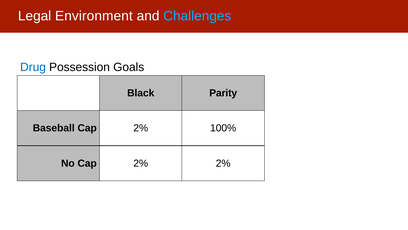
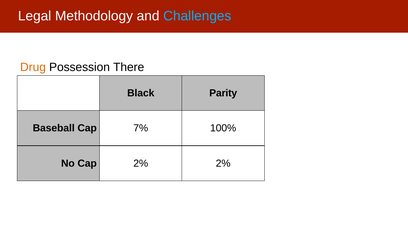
Environment: Environment -> Methodology
Drug colour: blue -> orange
Goals: Goals -> There
Baseball Cap 2%: 2% -> 7%
